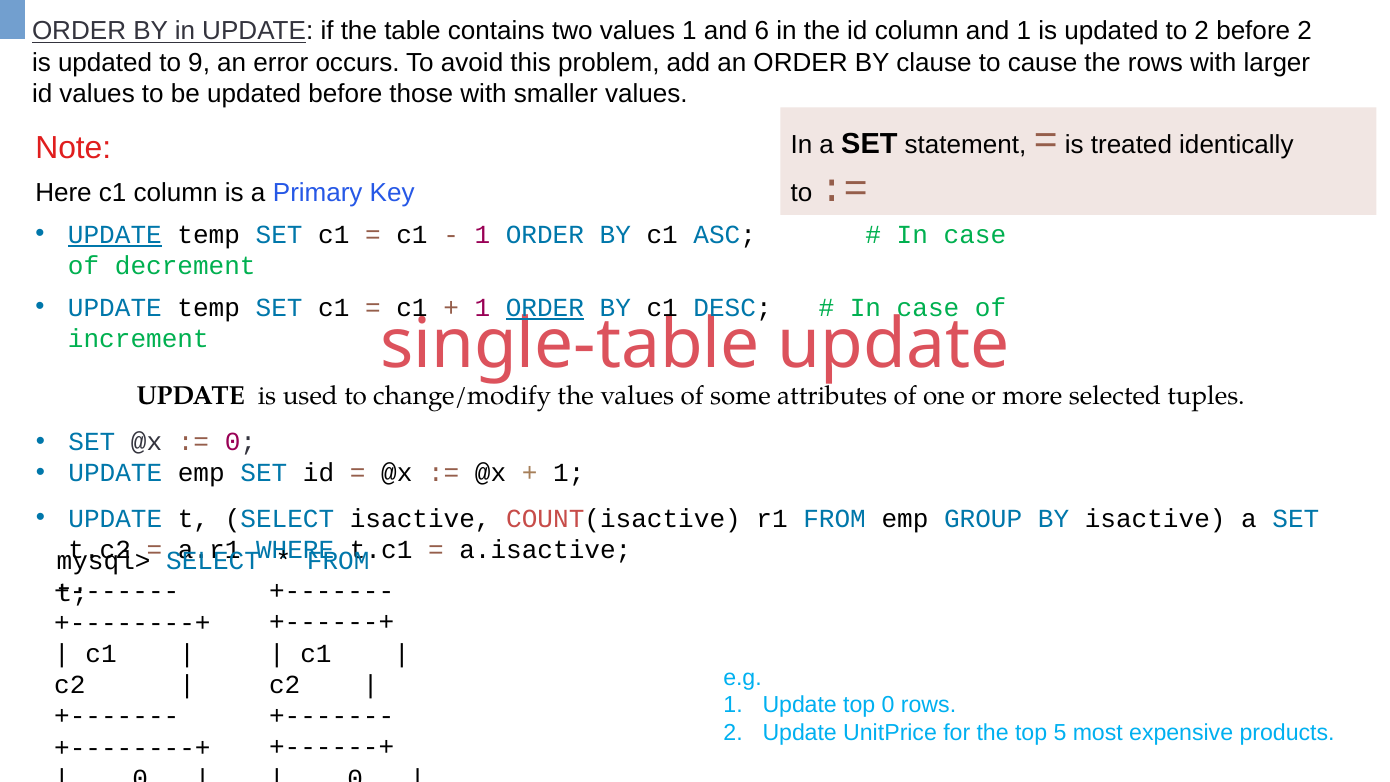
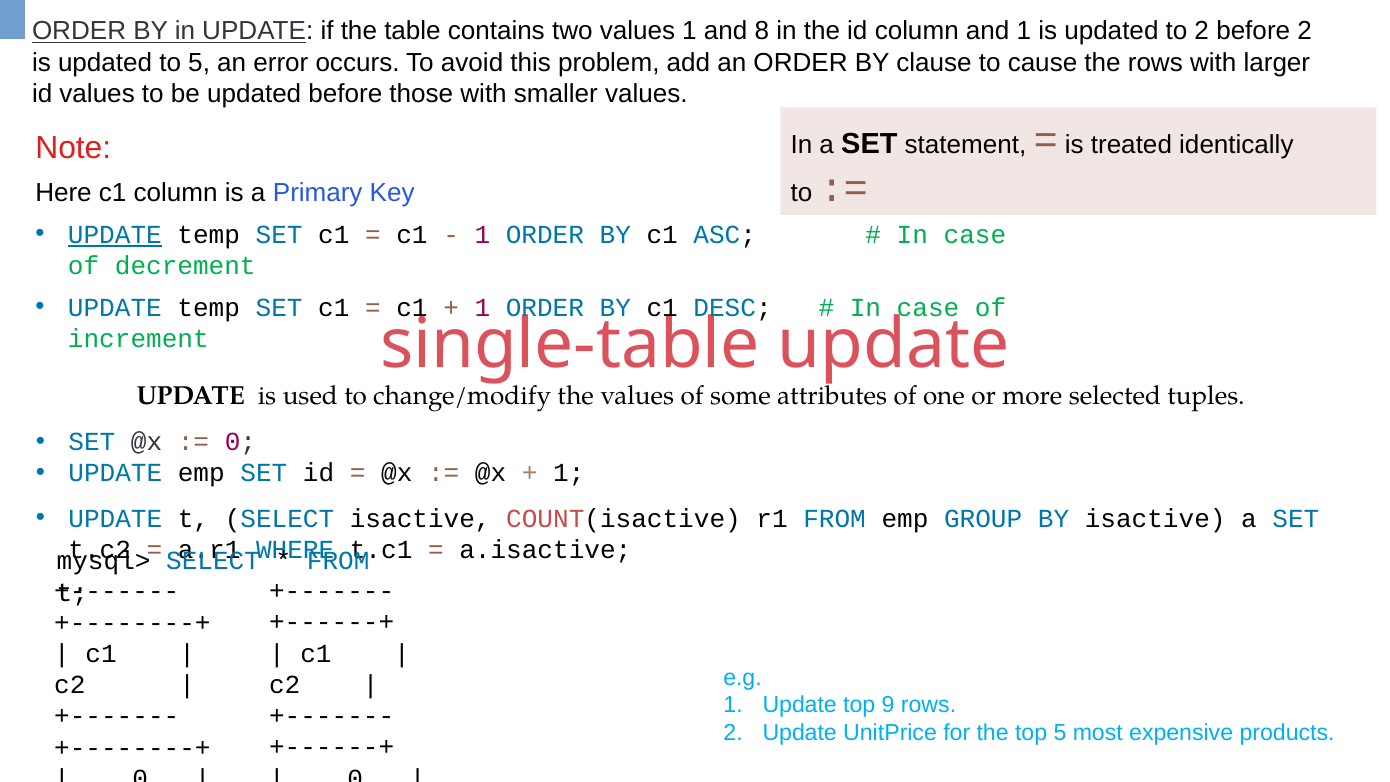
and 6: 6 -> 8
to 9: 9 -> 5
ORDER at (545, 308) underline: present -> none
top 0: 0 -> 9
